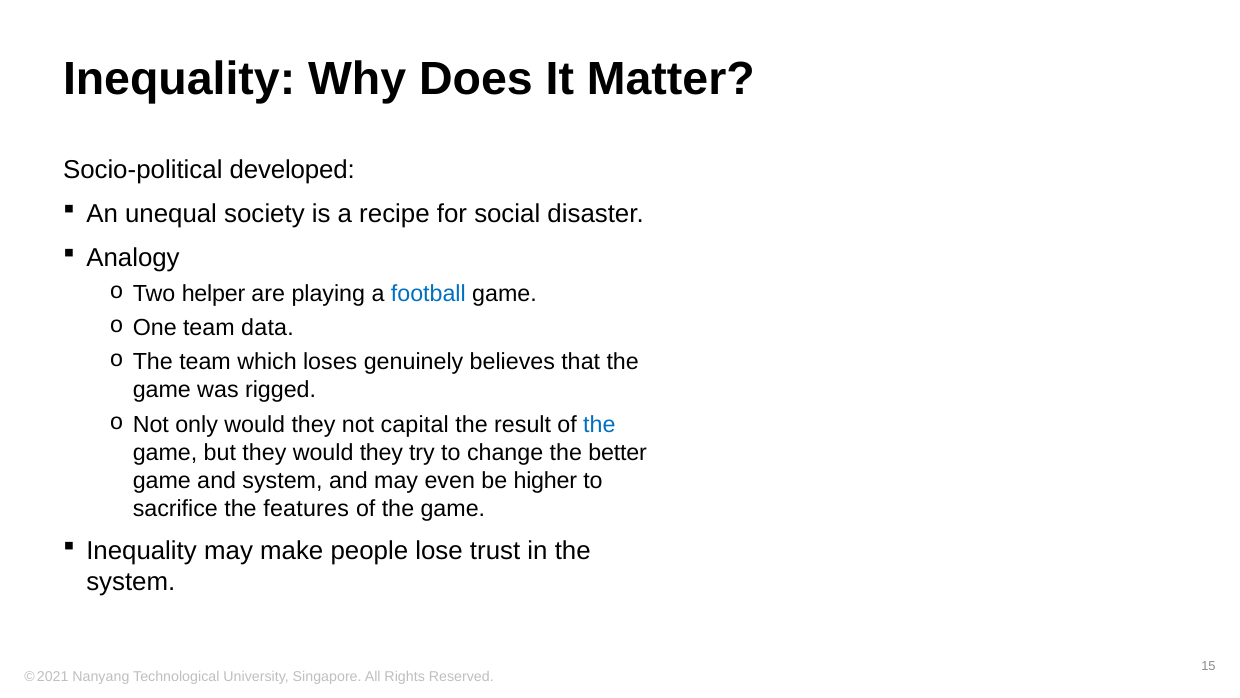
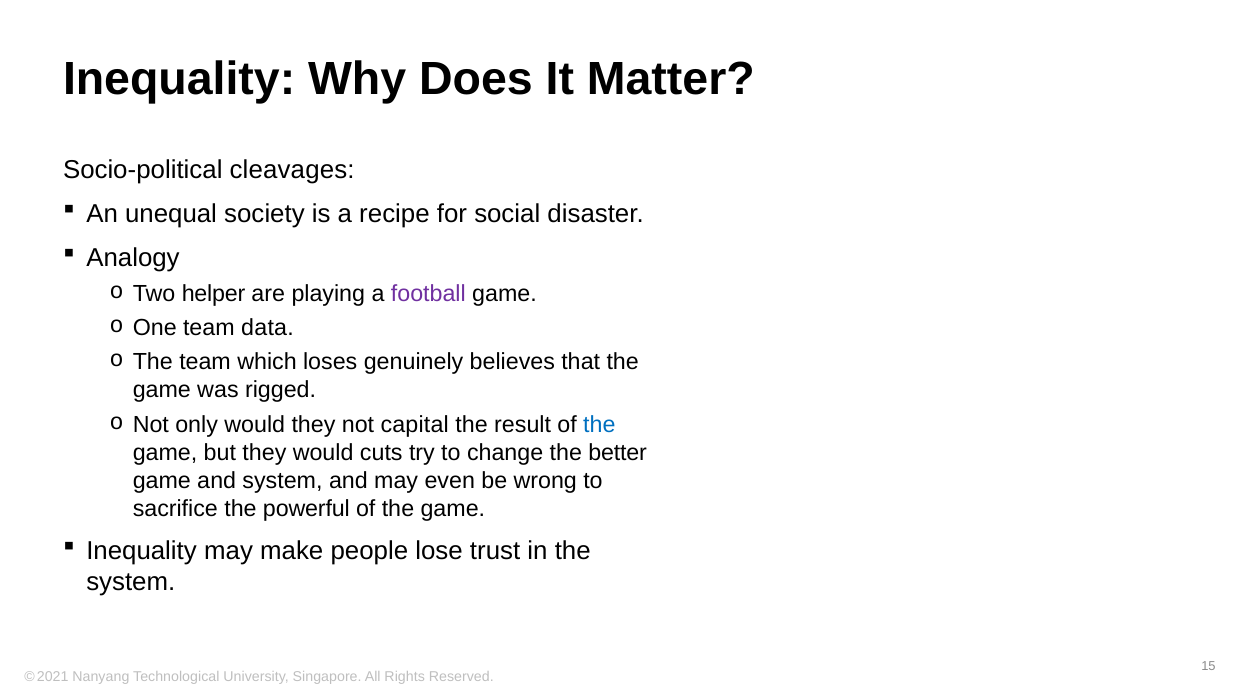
developed: developed -> cleavages
football colour: blue -> purple
they would they: they -> cuts
higher: higher -> wrong
features: features -> powerful
